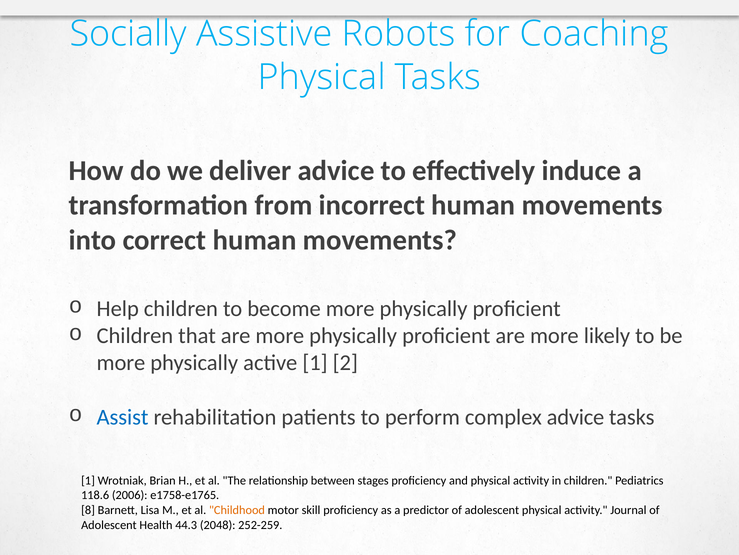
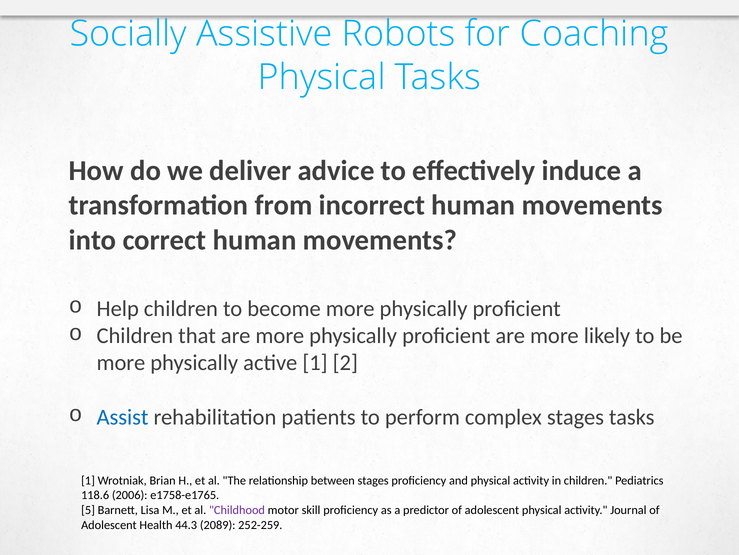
complex advice: advice -> stages
8: 8 -> 5
Childhood colour: orange -> purple
2048: 2048 -> 2089
